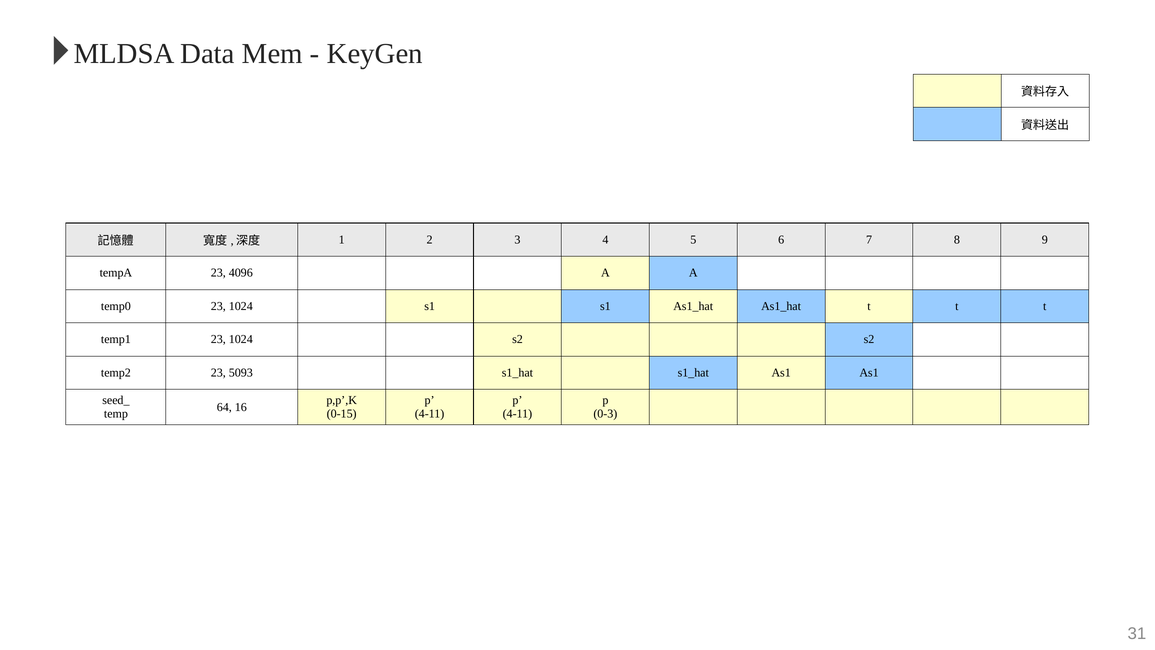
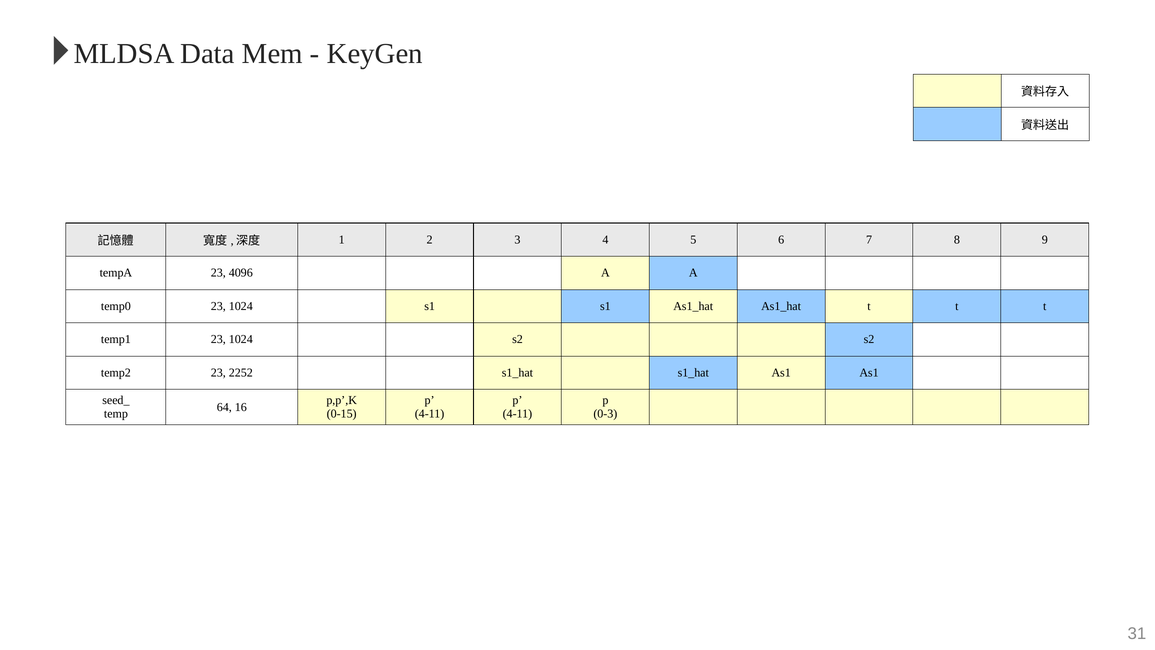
5093: 5093 -> 2252
